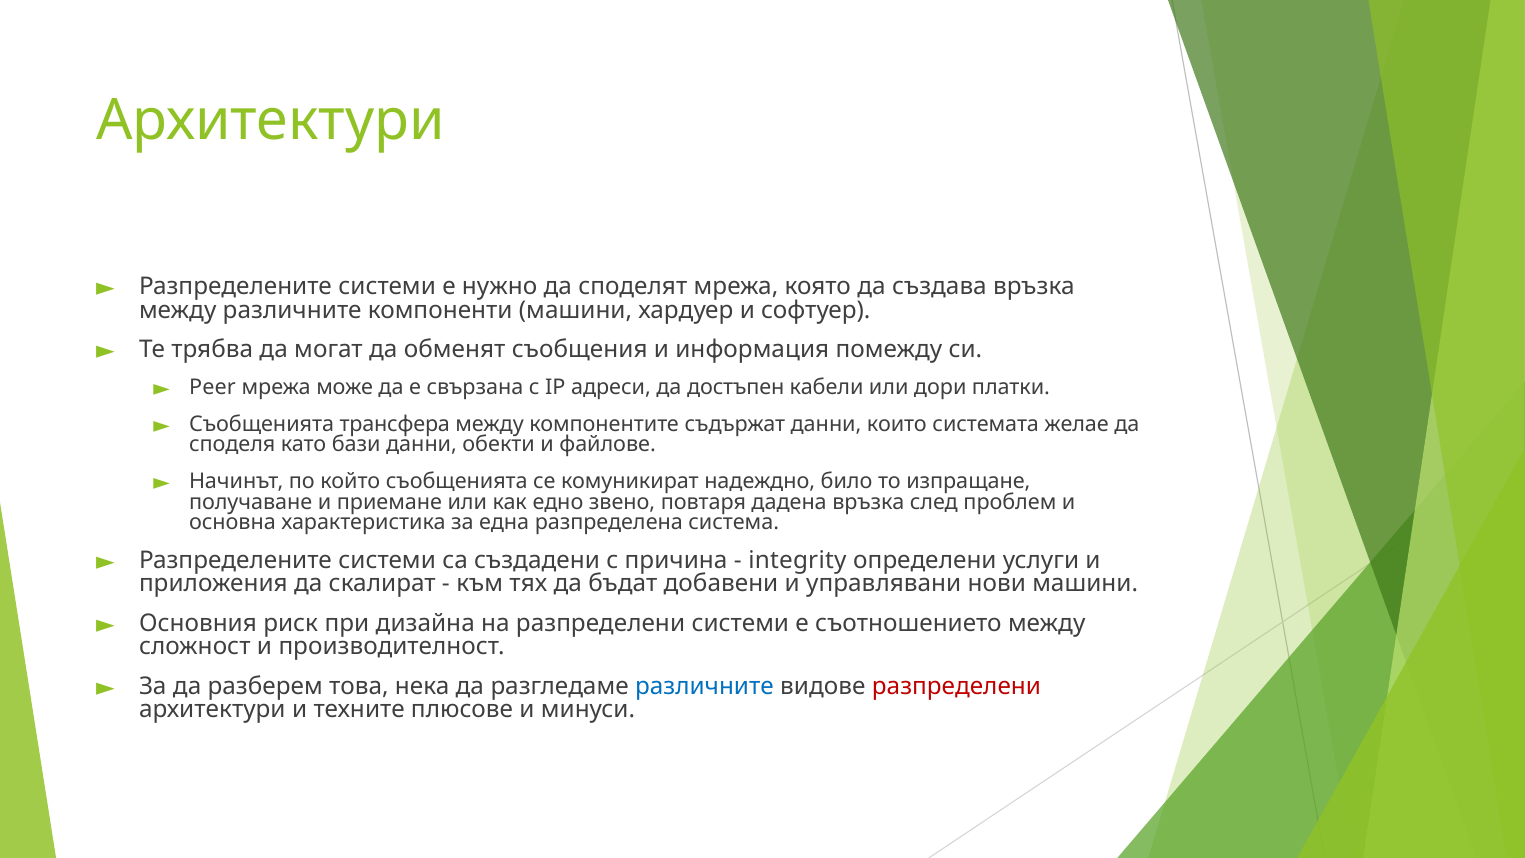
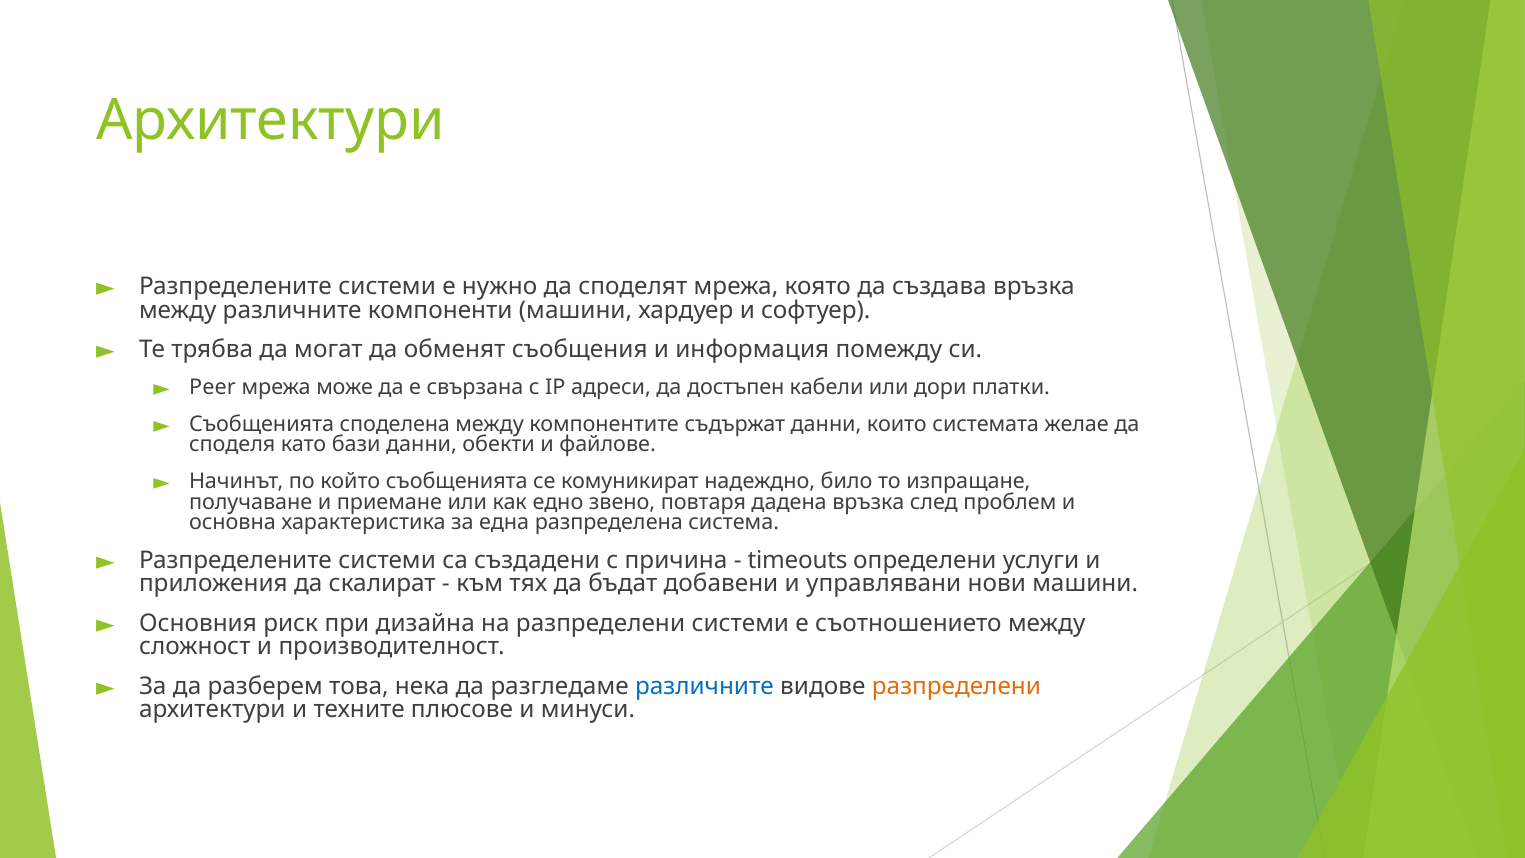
трансфера: трансфера -> споделена
integrity: integrity -> timeouts
разпределени at (956, 686) colour: red -> orange
